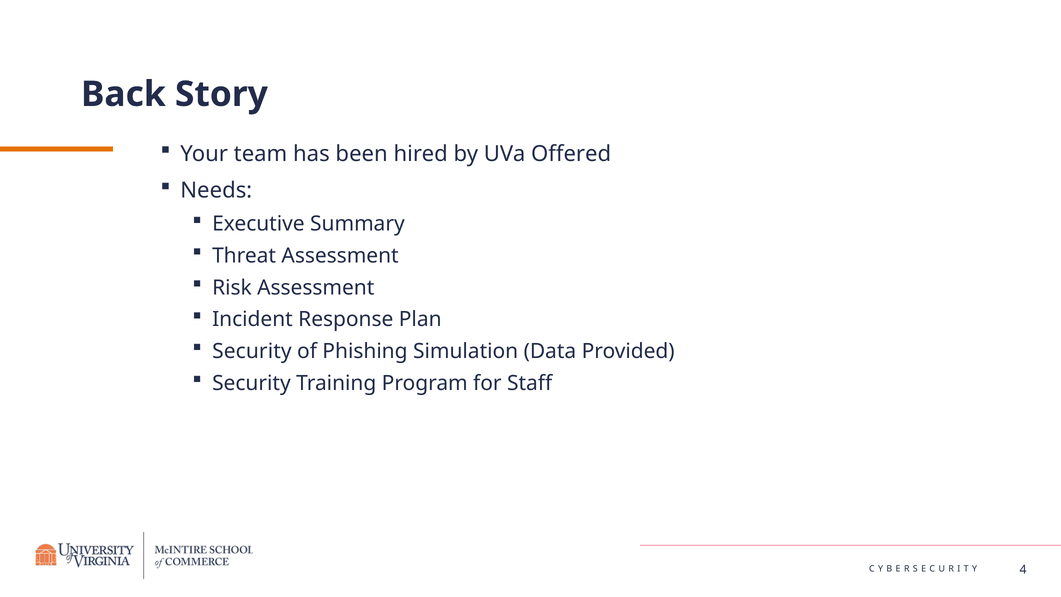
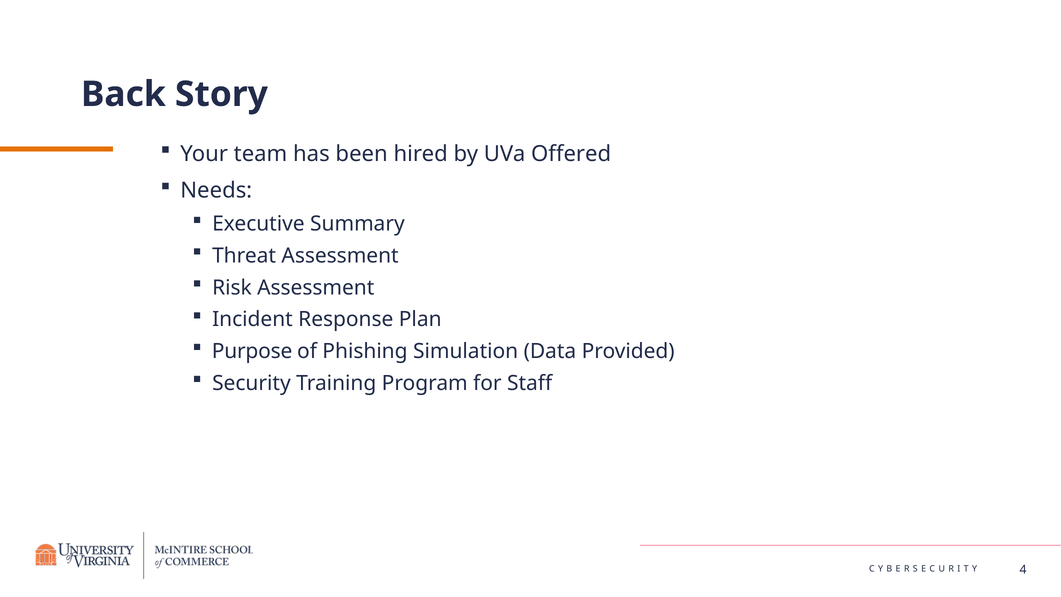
Security at (252, 351): Security -> Purpose
